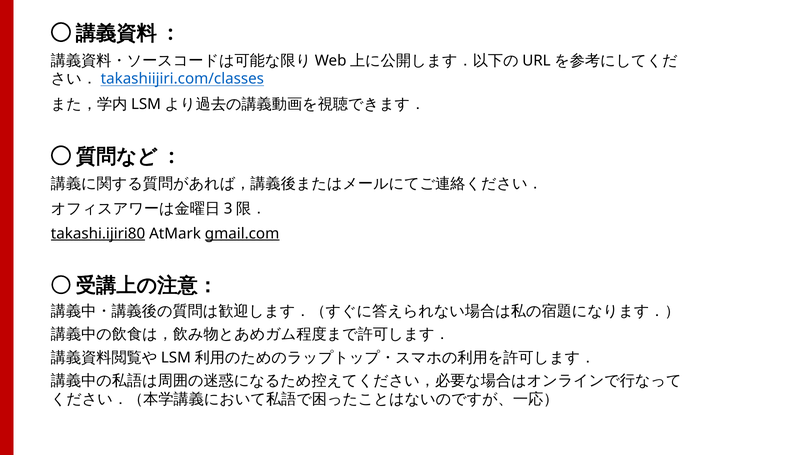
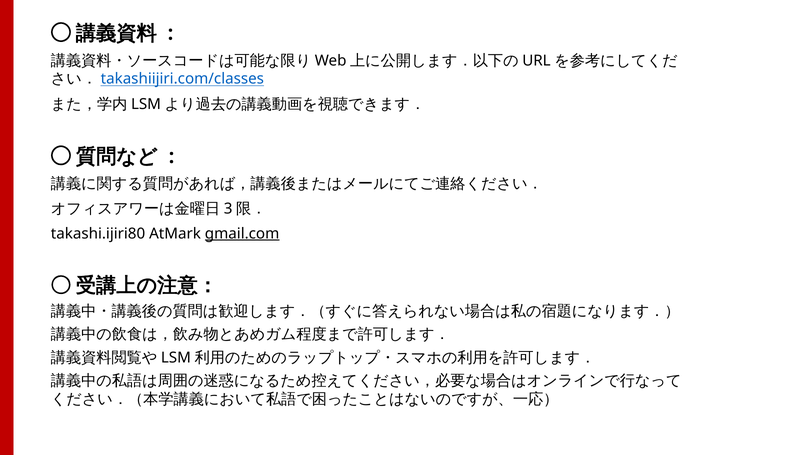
takashi.ijiri80 underline: present -> none
